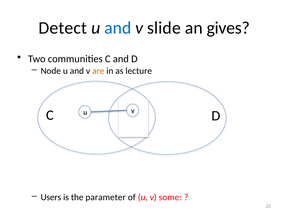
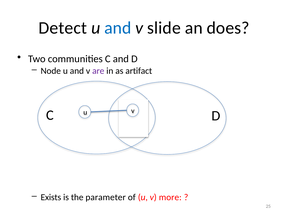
gives: gives -> does
are colour: orange -> purple
lecture: lecture -> artifact
Users: Users -> Exists
some: some -> more
